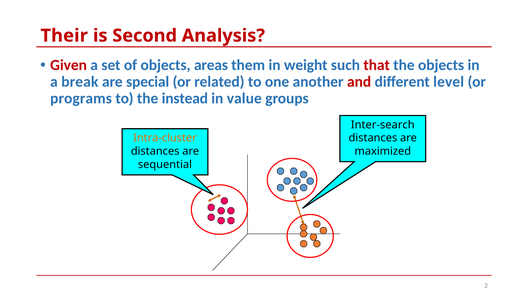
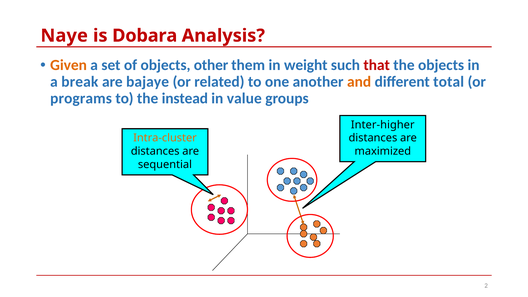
Their: Their -> Naye
Second: Second -> Dobara
Given colour: red -> orange
areas: areas -> other
special: special -> bajaye
and colour: red -> orange
level: level -> total
Inter-search: Inter-search -> Inter-higher
